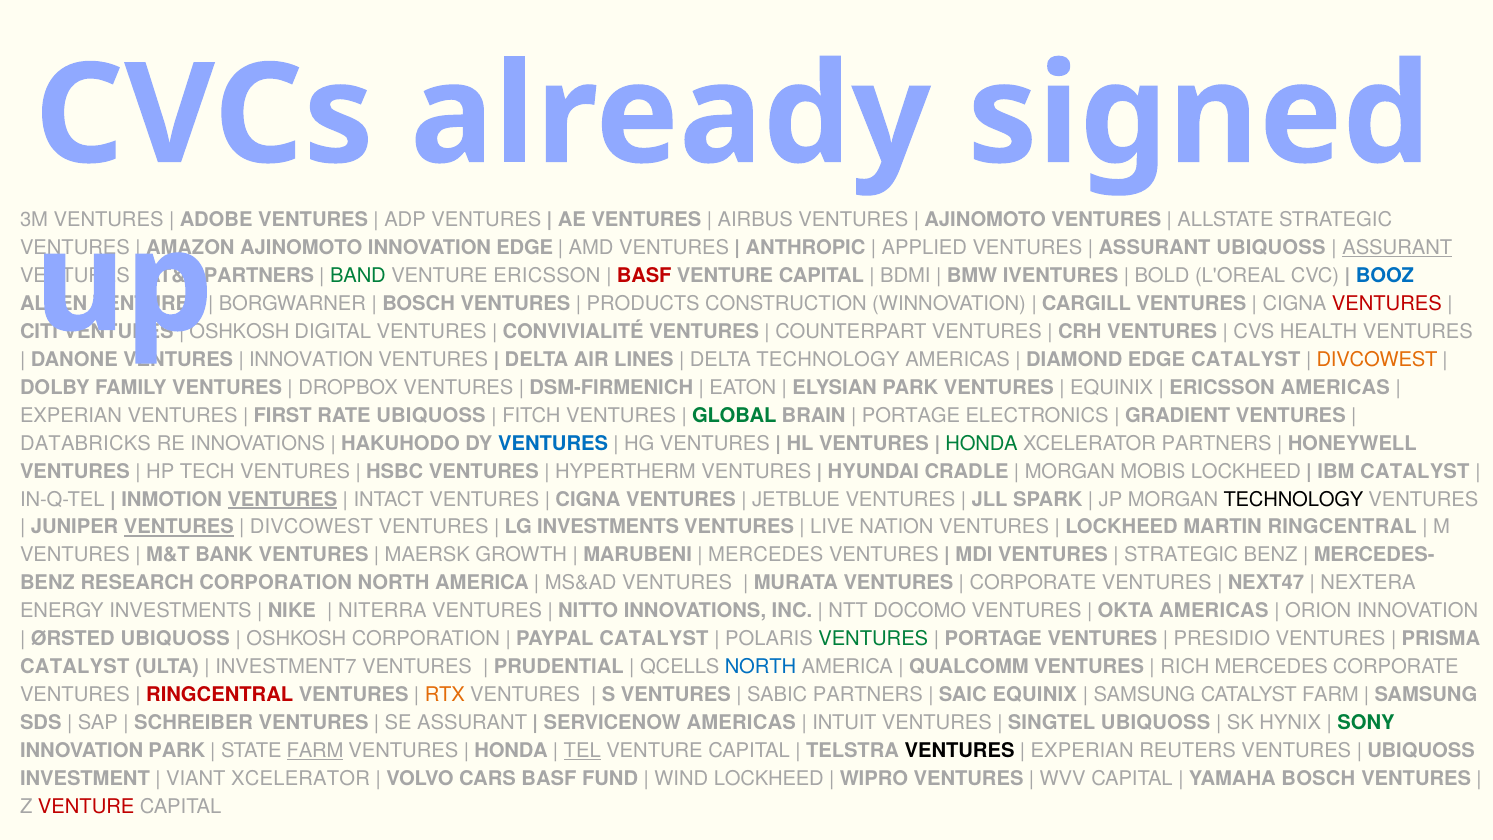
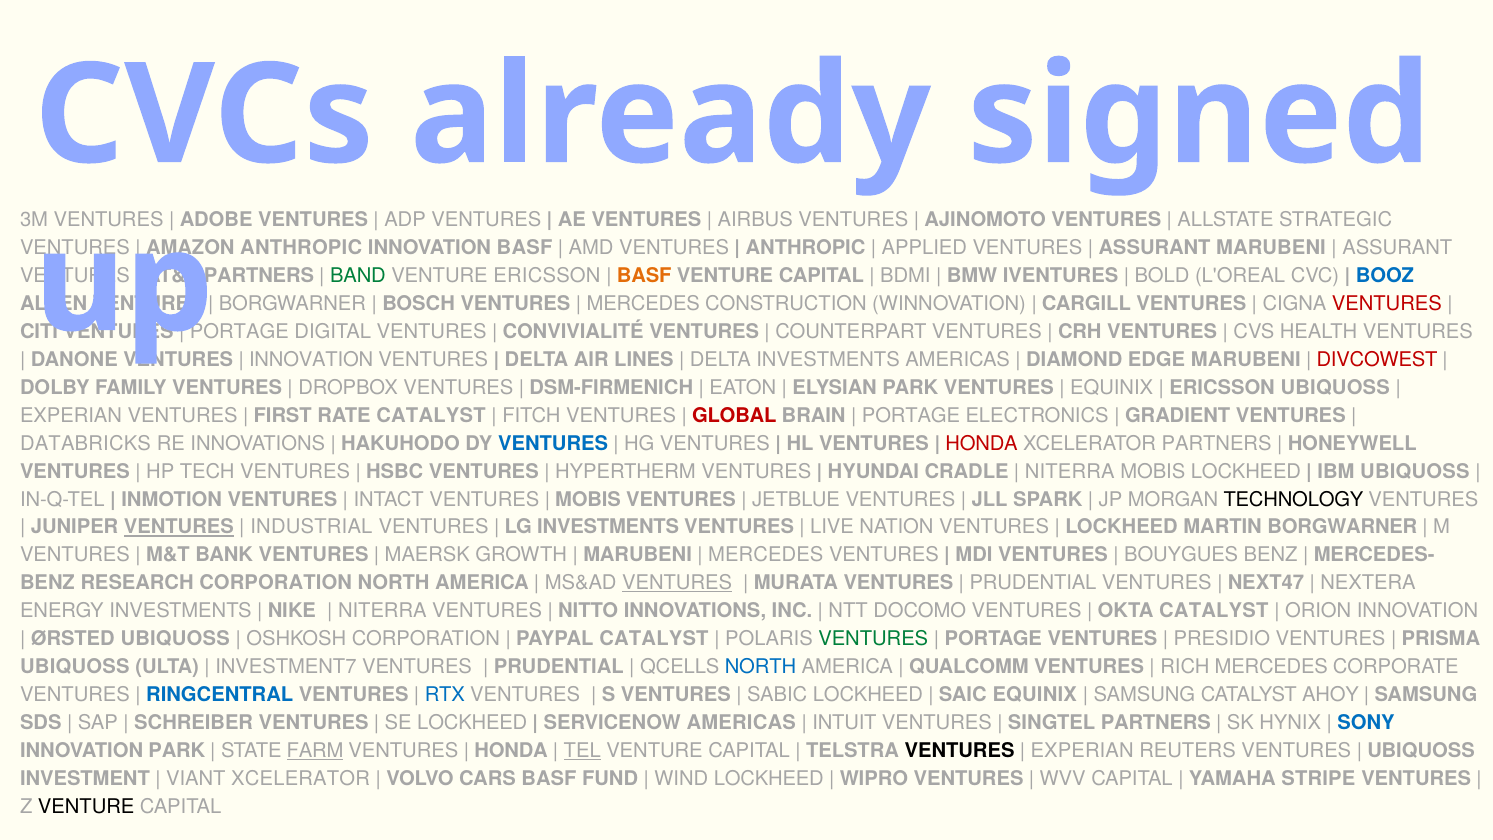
AMAZON AJINOMOTO: AJINOMOTO -> ANTHROPIC
INNOVATION EDGE: EDGE -> BASF
ASSURANT UBIQUOSS: UBIQUOSS -> MARUBENI
ASSURANT at (1397, 248) underline: present -> none
BASF at (644, 276) colour: red -> orange
PRODUCTS at (643, 304): PRODUCTS -> MERCEDES
OSHKOSH at (239, 332): OSHKOSH -> PORTAGE
DELTA TECHNOLOGY: TECHNOLOGY -> INVESTMENTS
EDGE CATALYST: CATALYST -> MARUBENI
DIVCOWEST at (1377, 360) colour: orange -> red
ERICSSON AMERICAS: AMERICAS -> UBIQUOSS
RATE UBIQUOSS: UBIQUOSS -> CATALYST
GLOBAL colour: green -> red
HONDA at (982, 443) colour: green -> red
MORGAN at (1070, 471): MORGAN -> NITERRA
IBM CATALYST: CATALYST -> UBIQUOSS
VENTURES at (282, 499) underline: present -> none
CIGNA at (588, 499): CIGNA -> MOBIS
DIVCOWEST at (311, 527): DIVCOWEST -> INDUSTRIAL
MARTIN RINGCENTRAL: RINGCENTRAL -> BORGWARNER
STRATEGIC at (1181, 555): STRATEGIC -> BOUYGUES
VENTURES at (677, 583) underline: none -> present
CORPORATE at (1033, 583): CORPORATE -> PRUDENTIAL
OKTA AMERICAS: AMERICAS -> CATALYST
CATALYST at (75, 667): CATALYST -> UBIQUOSS
RINGCENTRAL at (220, 695) colour: red -> blue
RTX colour: orange -> blue
SABIC PARTNERS: PARTNERS -> LOCKHEED
CATALYST FARM: FARM -> AHOY
SE ASSURANT: ASSURANT -> LOCKHEED
SINGTEL UBIQUOSS: UBIQUOSS -> PARTNERS
SONY colour: green -> blue
YAMAHA BOSCH: BOSCH -> STRIPE
VENTURE at (86, 806) colour: red -> black
